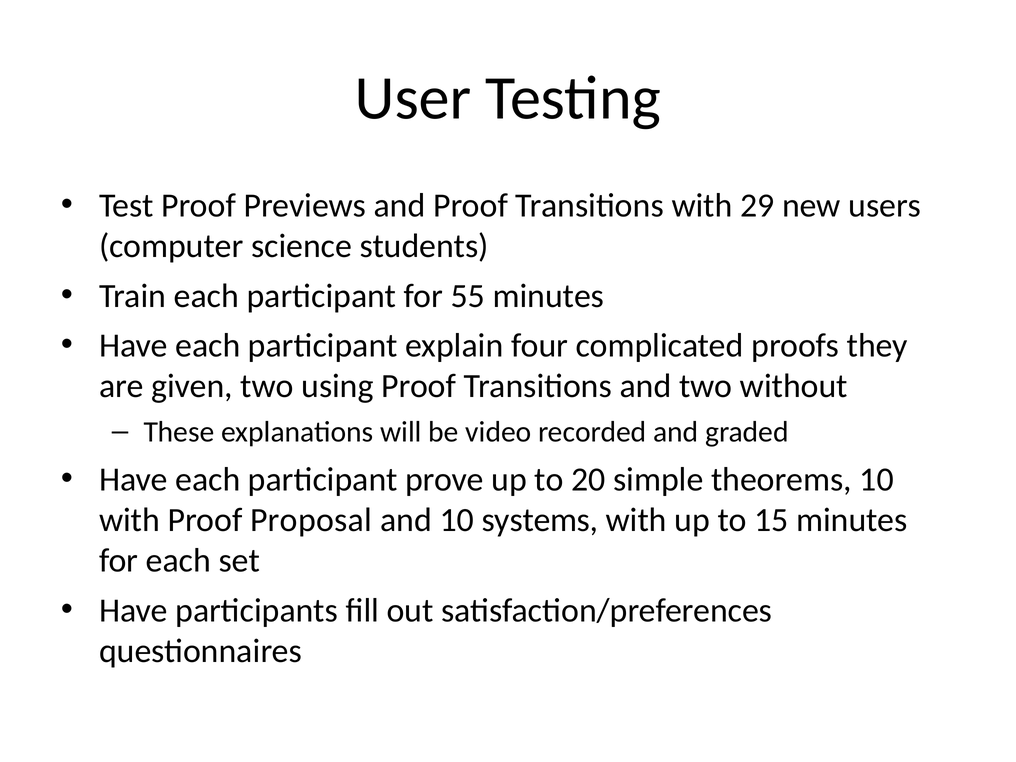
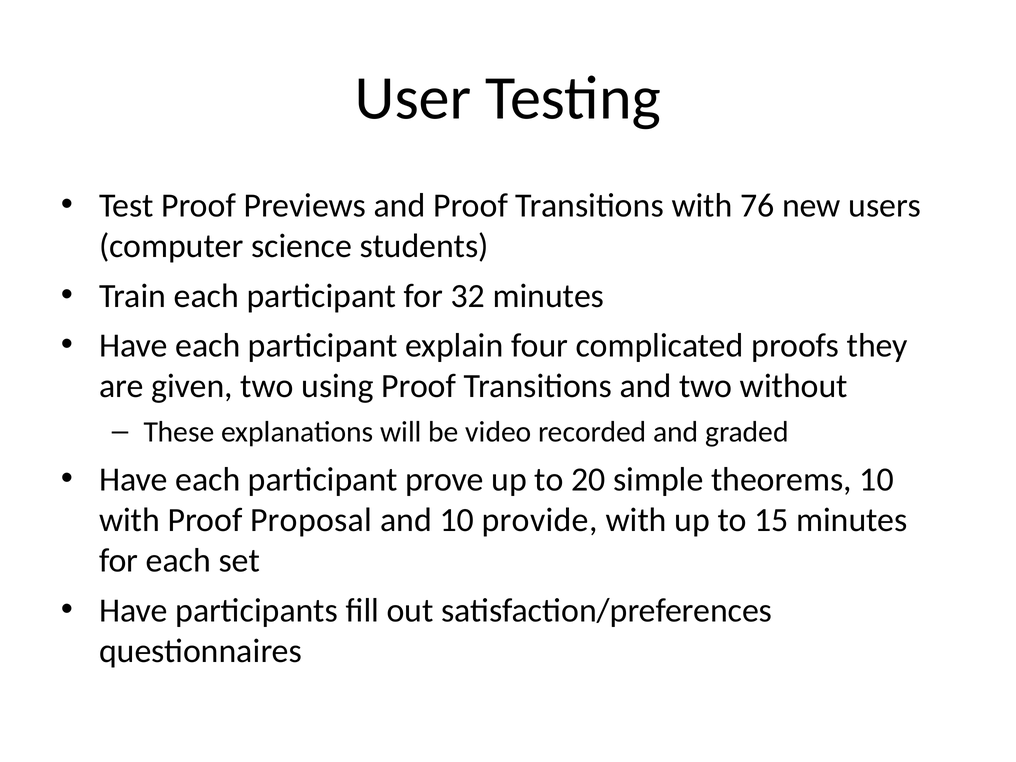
29: 29 -> 76
55: 55 -> 32
systems: systems -> provide
